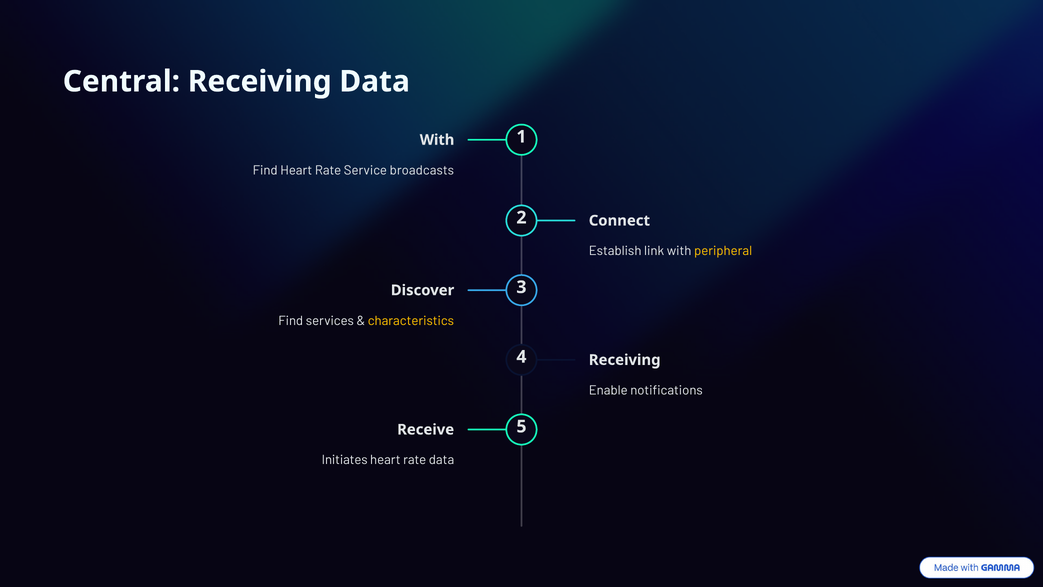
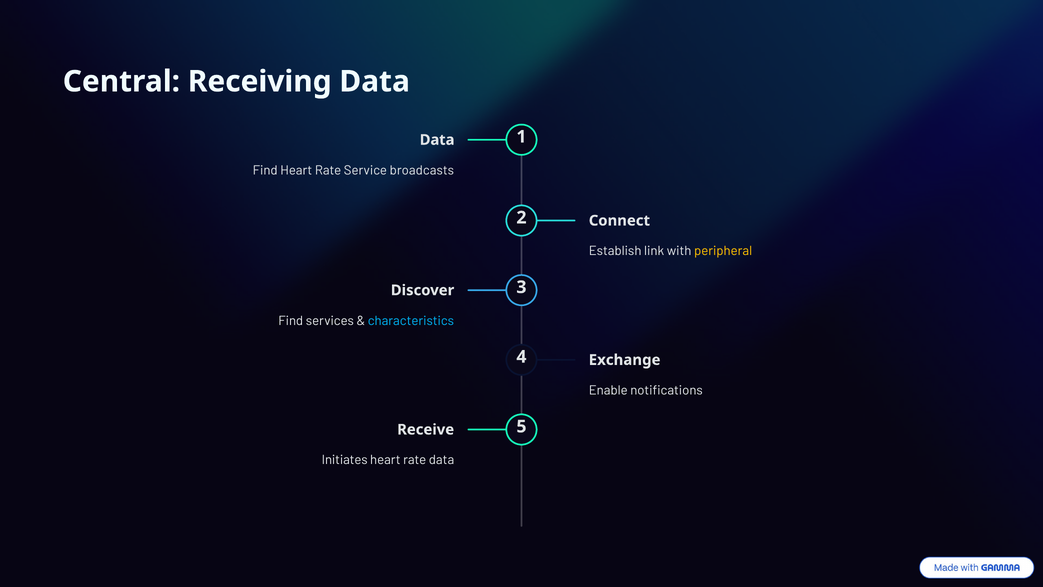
With at (437, 140): With -> Data
characteristics colour: yellow -> light blue
4 Receiving: Receiving -> Exchange
